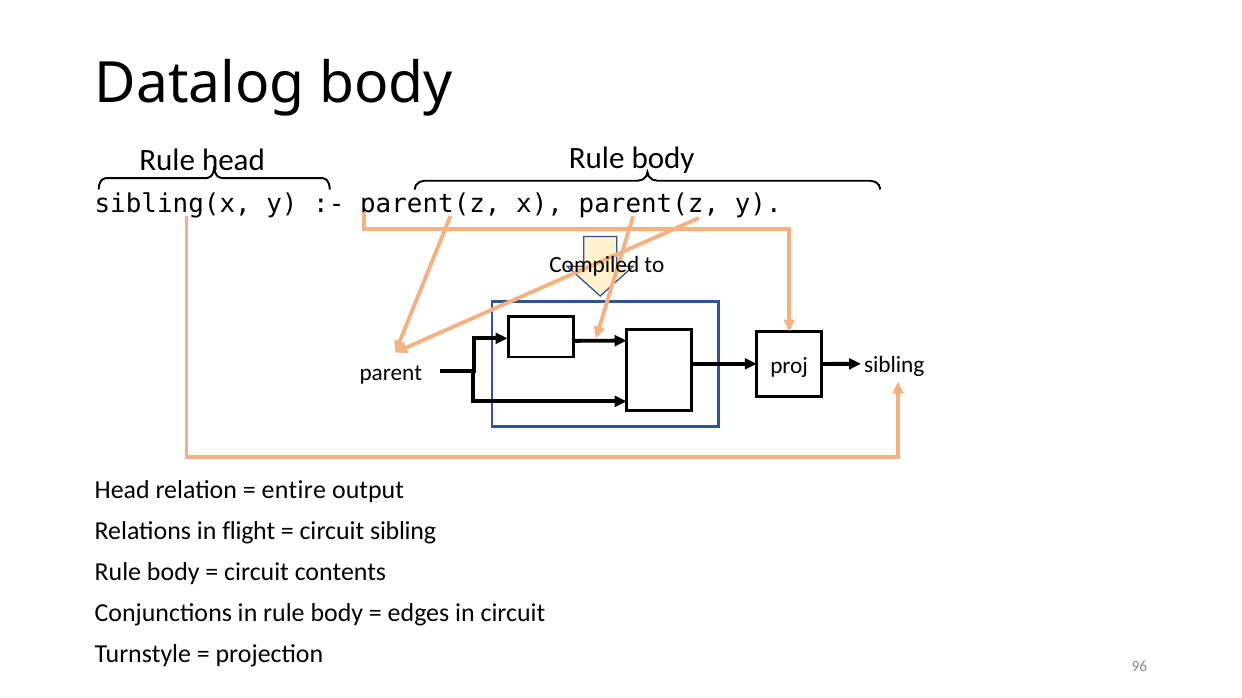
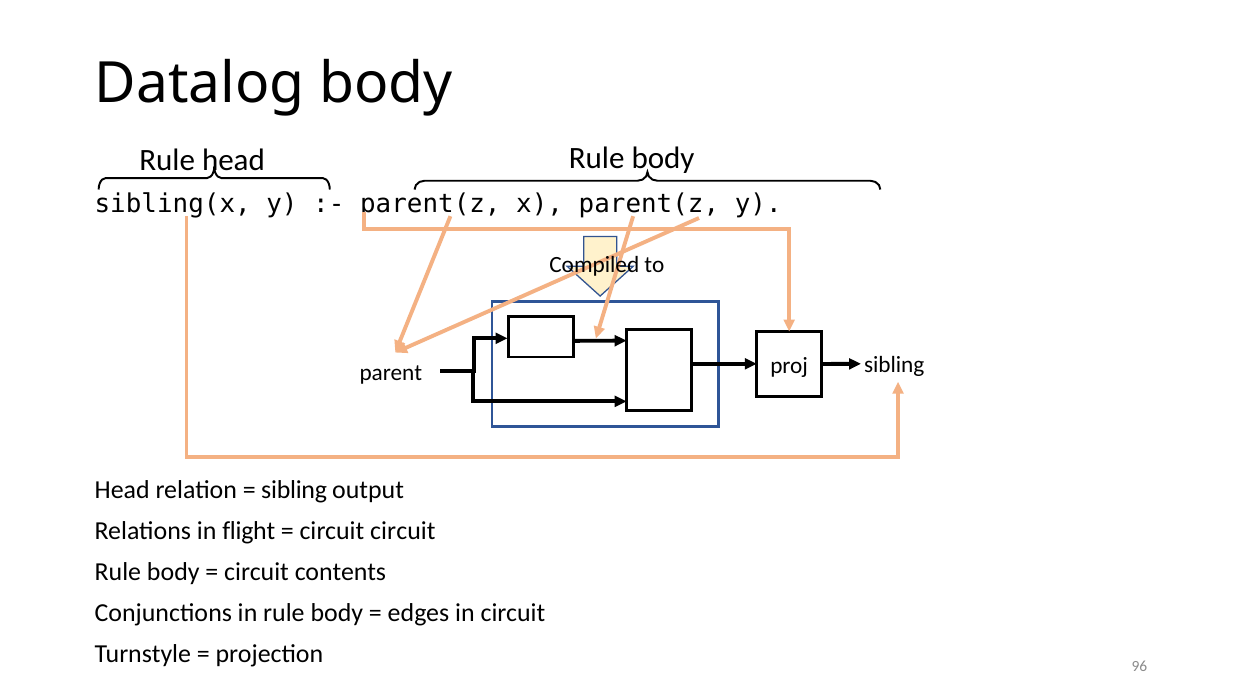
entire at (294, 491): entire -> sibling
circuit sibling: sibling -> circuit
